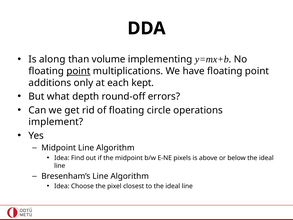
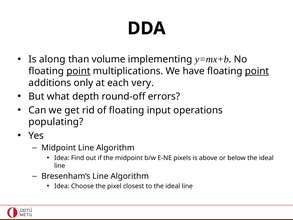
point at (257, 71) underline: none -> present
kept: kept -> very
circle: circle -> input
implement: implement -> populating
